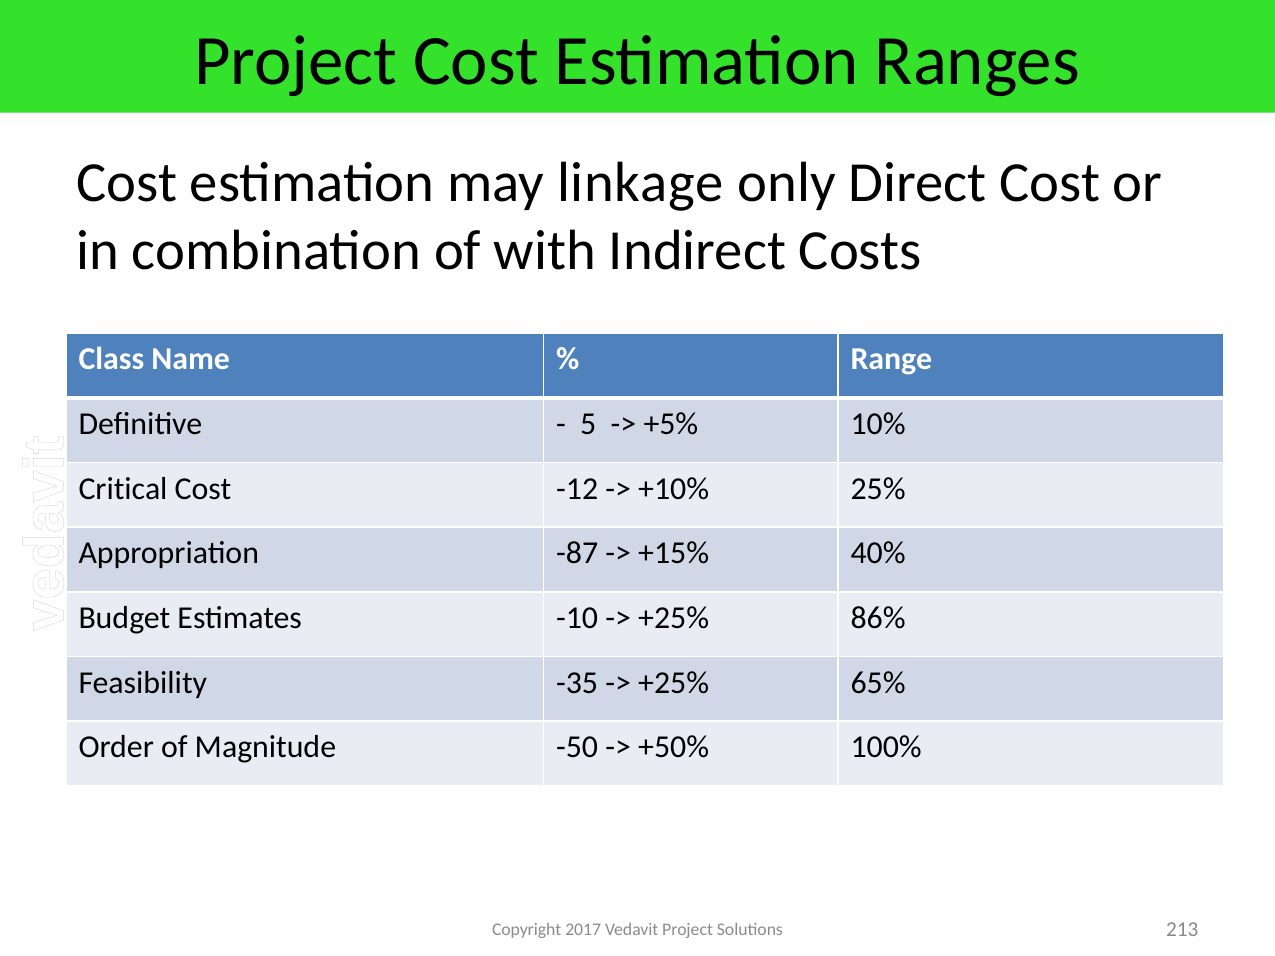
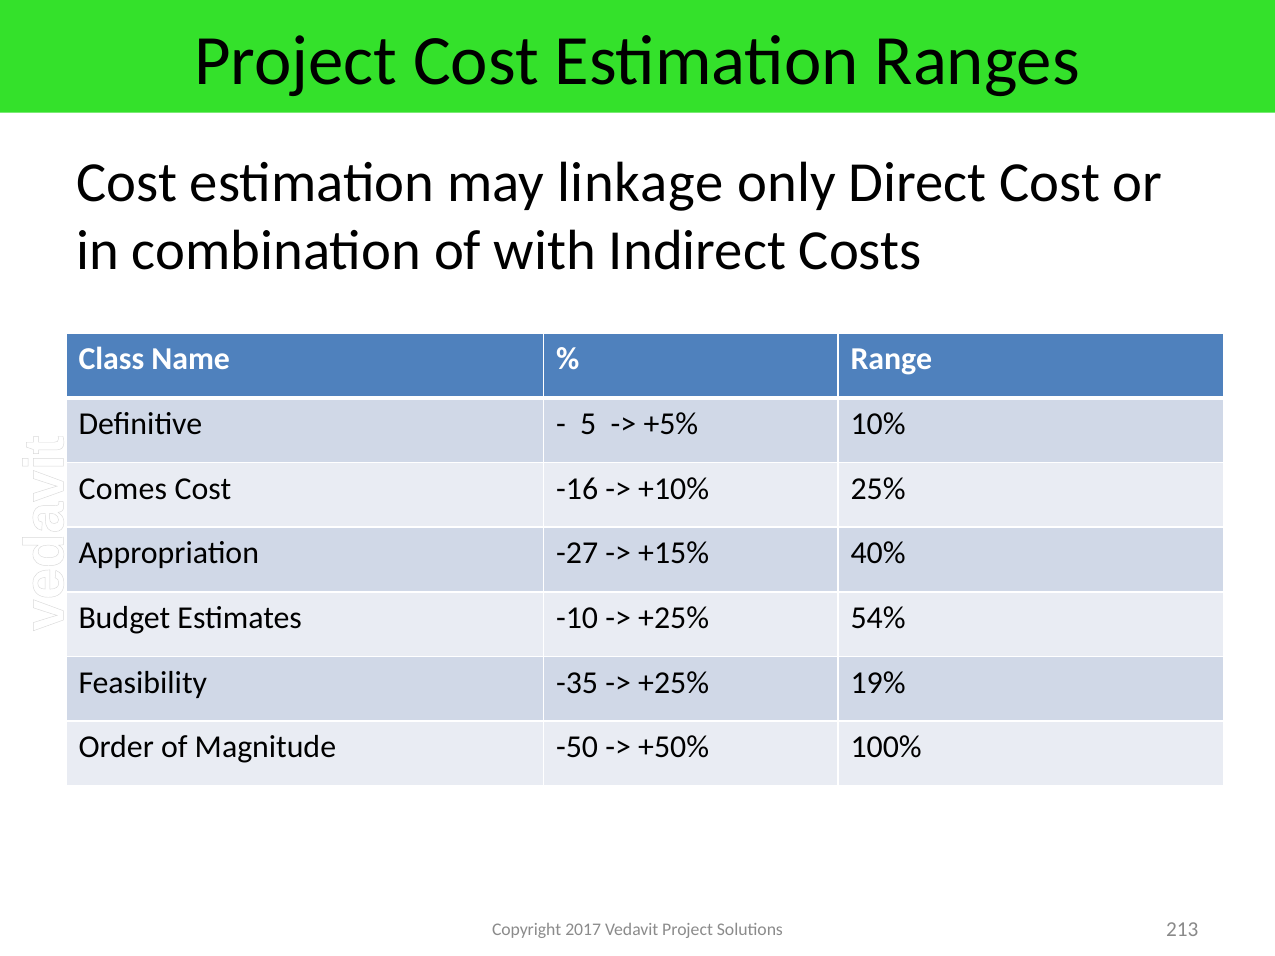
Critical: Critical -> Comes
-12: -12 -> -16
-87: -87 -> -27
86%: 86% -> 54%
65%: 65% -> 19%
